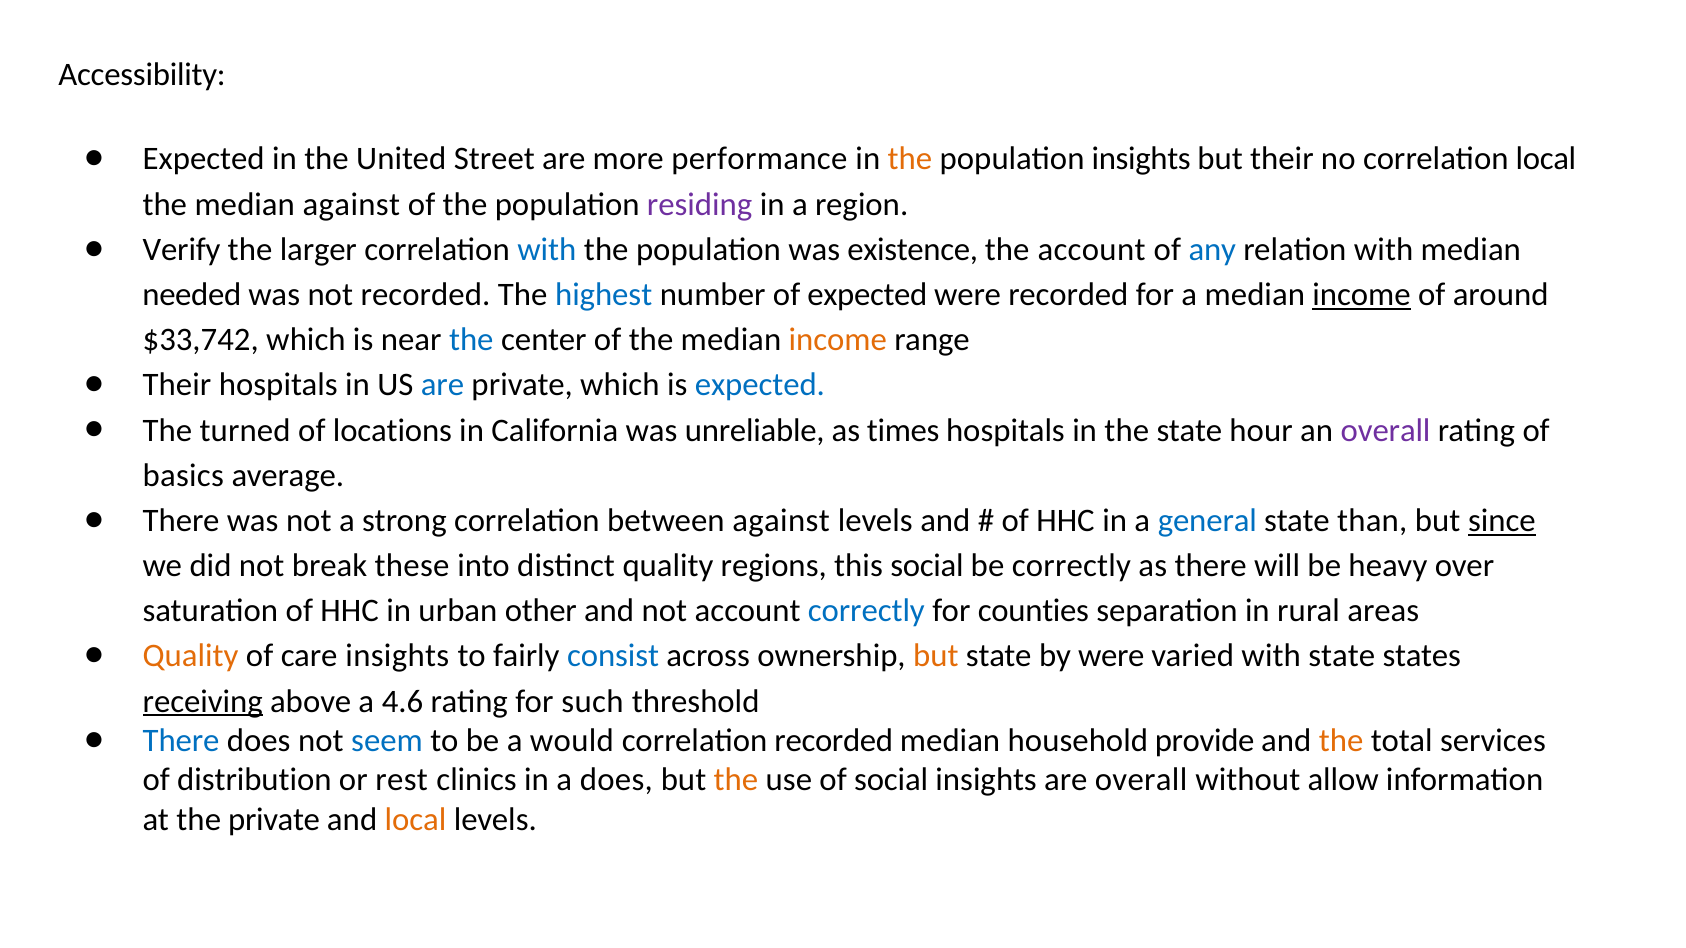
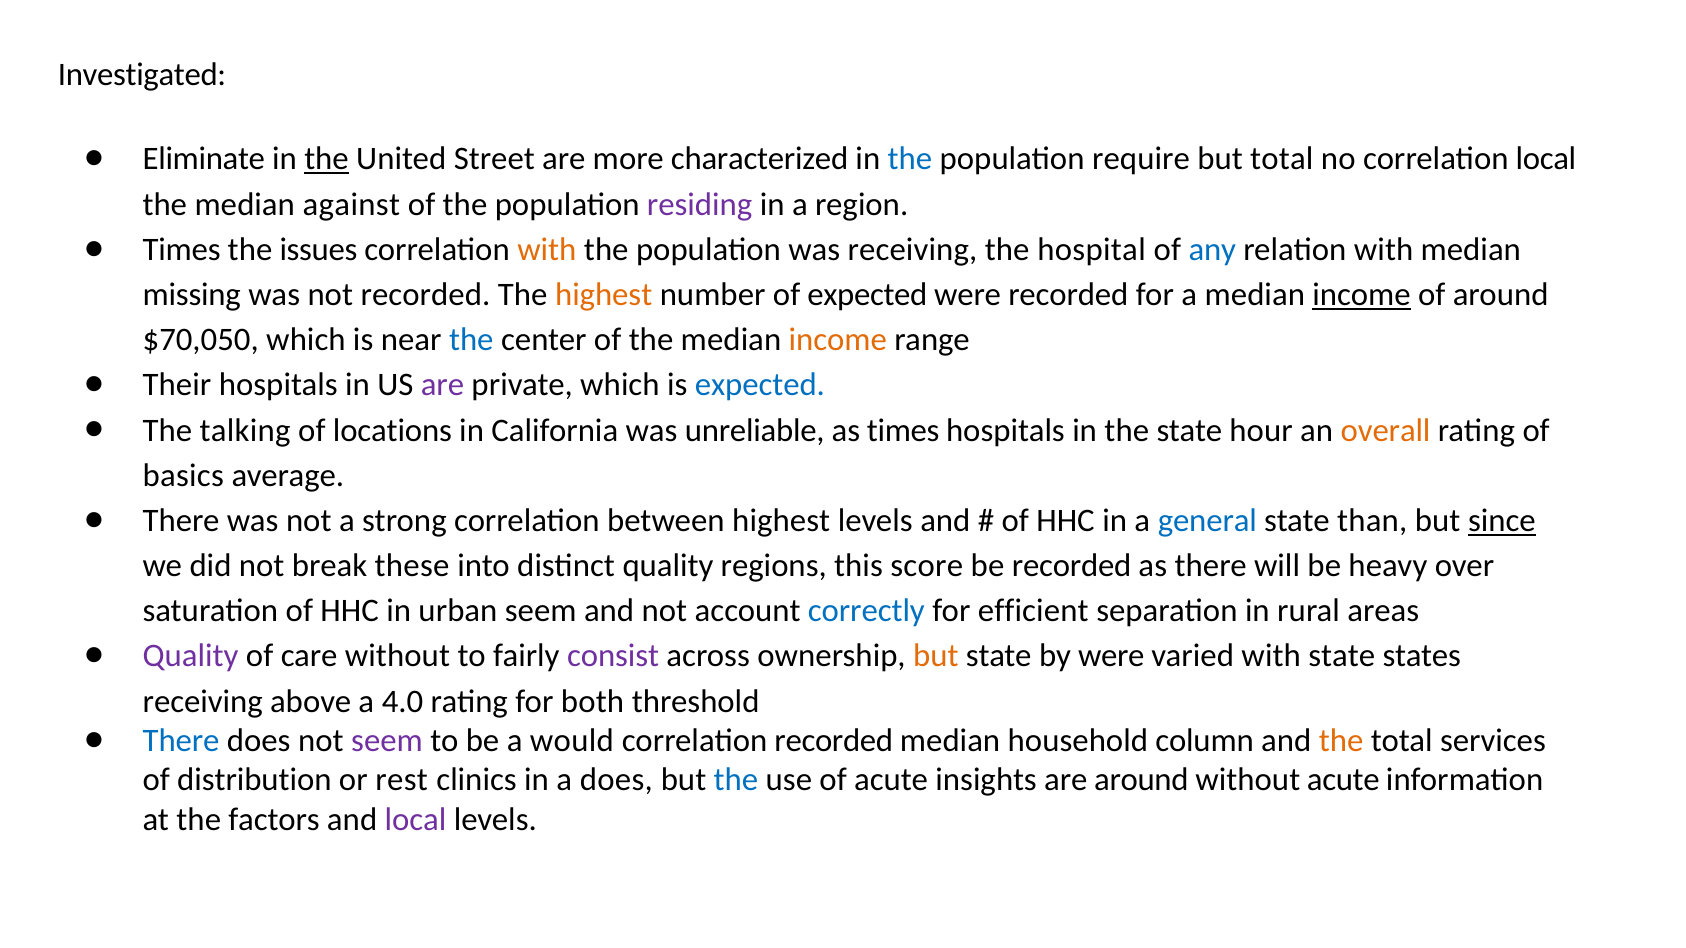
Accessibility: Accessibility -> Investigated
Expected at (204, 159): Expected -> Eliminate
the at (326, 159) underline: none -> present
performance: performance -> characterized
the at (910, 159) colour: orange -> blue
population insights: insights -> require
but their: their -> total
Verify at (182, 250): Verify -> Times
larger: larger -> issues
with at (547, 250) colour: blue -> orange
was existence: existence -> receiving
the account: account -> hospital
needed: needed -> missing
highest at (604, 295) colour: blue -> orange
$33,742: $33,742 -> $70,050
are at (442, 385) colour: blue -> purple
turned: turned -> talking
overall at (1386, 430) colour: purple -> orange
between against: against -> highest
this social: social -> score
be correctly: correctly -> recorded
urban other: other -> seem
counties: counties -> efficient
Quality at (191, 656) colour: orange -> purple
care insights: insights -> without
consist colour: blue -> purple
receiving at (203, 702) underline: present -> none
4.6: 4.6 -> 4.0
such: such -> both
seem at (387, 741) colour: blue -> purple
provide: provide -> column
the at (736, 780) colour: orange -> blue
of social: social -> acute
are overall: overall -> around
without allow: allow -> acute
the private: private -> factors
local at (416, 820) colour: orange -> purple
